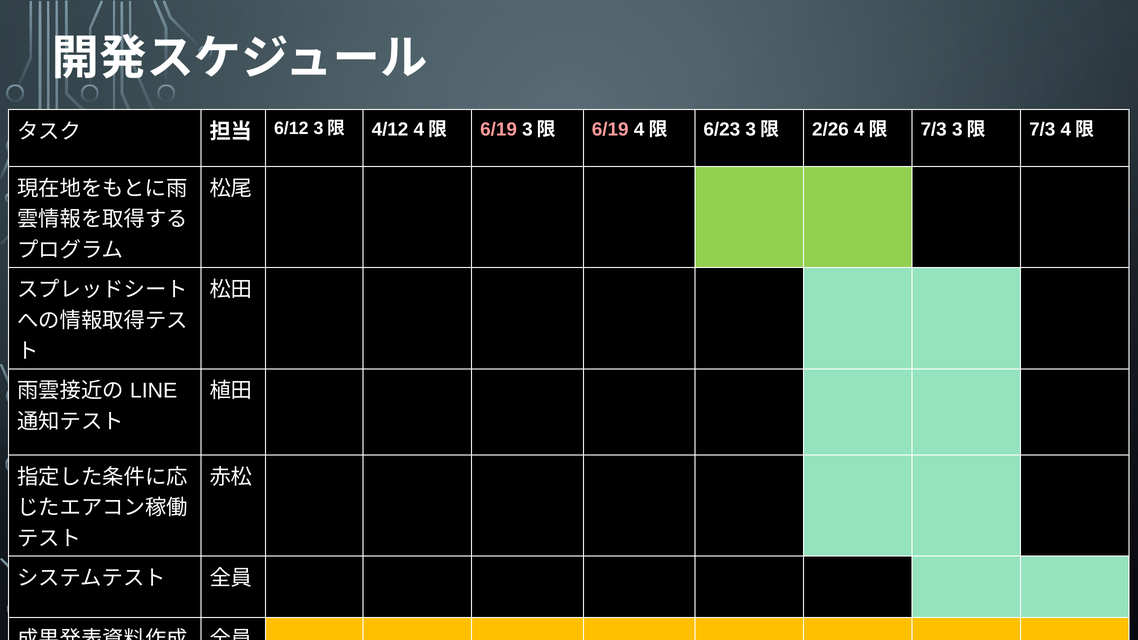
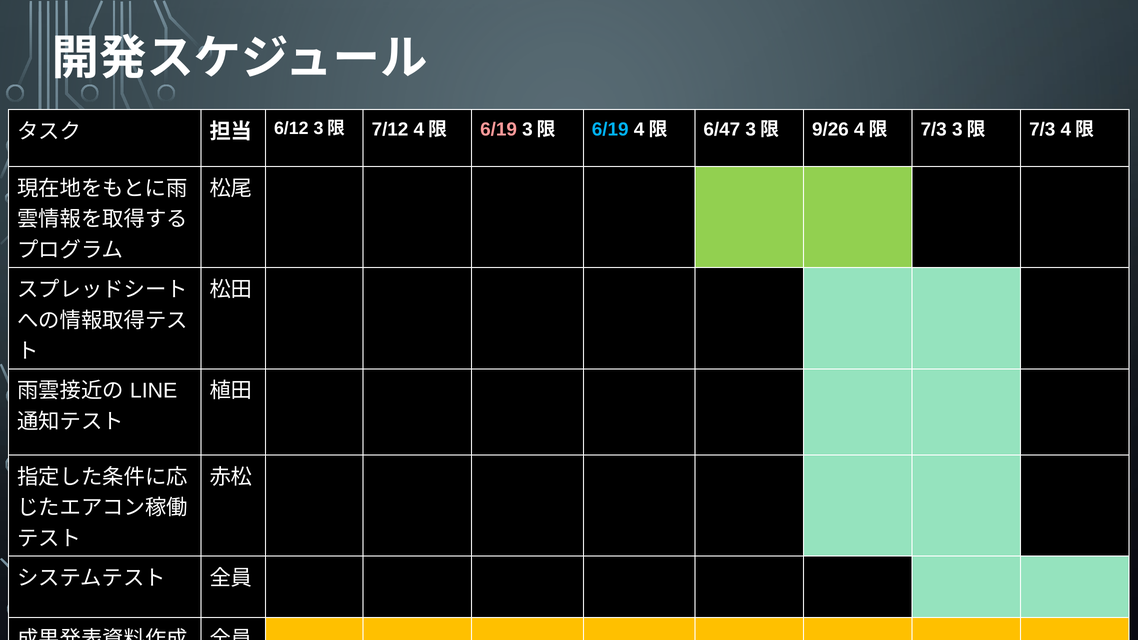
4/12: 4/12 -> 7/12
6/19 at (610, 129) colour: pink -> light blue
6/23: 6/23 -> 6/47
2/26: 2/26 -> 9/26
